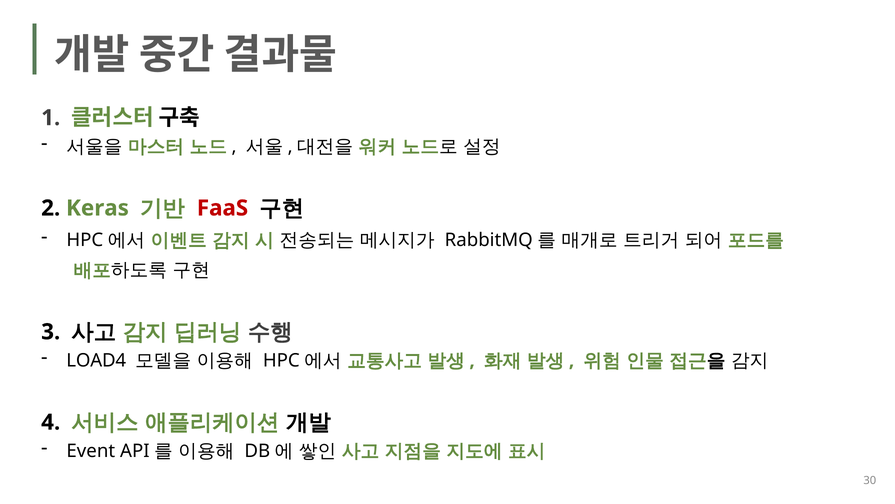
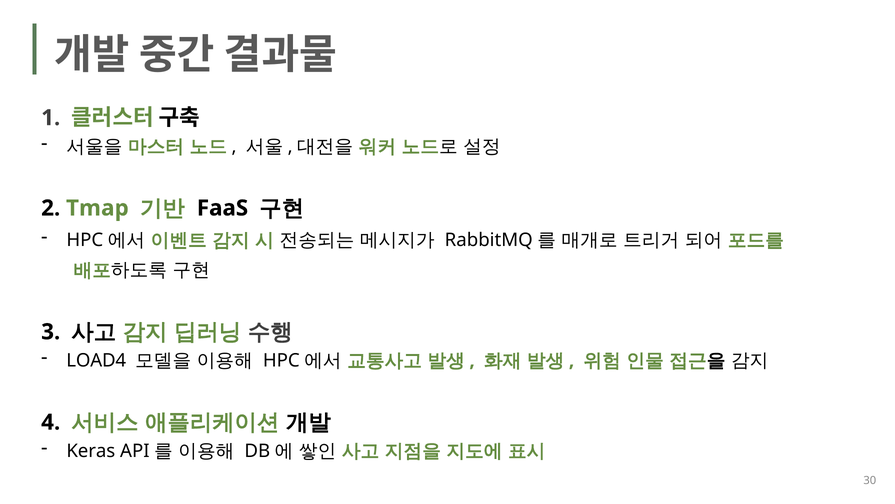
Keras: Keras -> Tmap
FaaS colour: red -> black
Event: Event -> Keras
